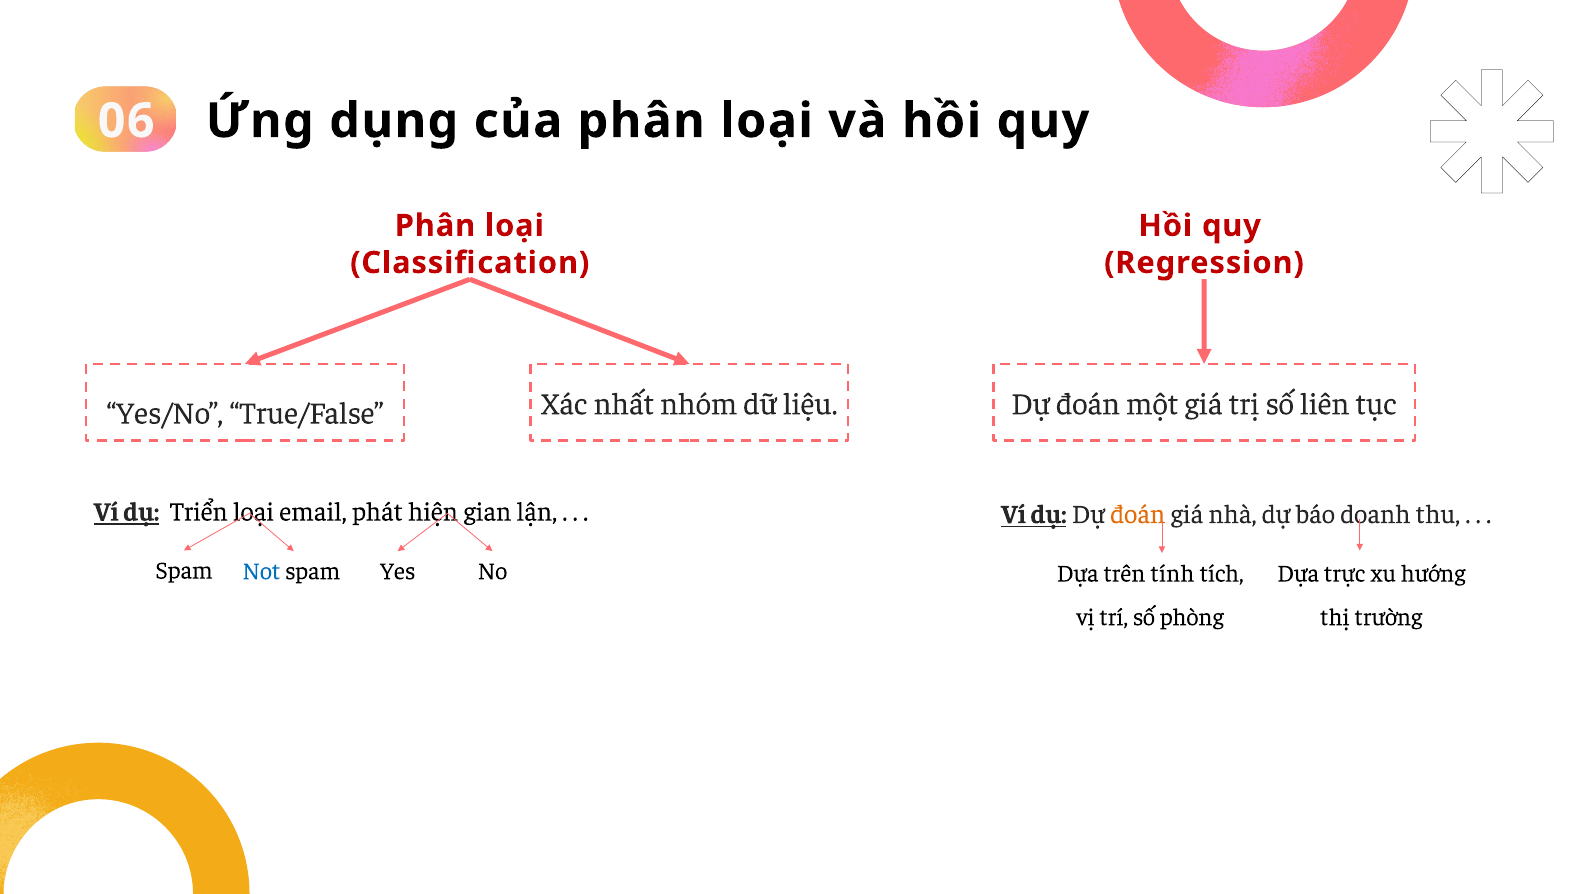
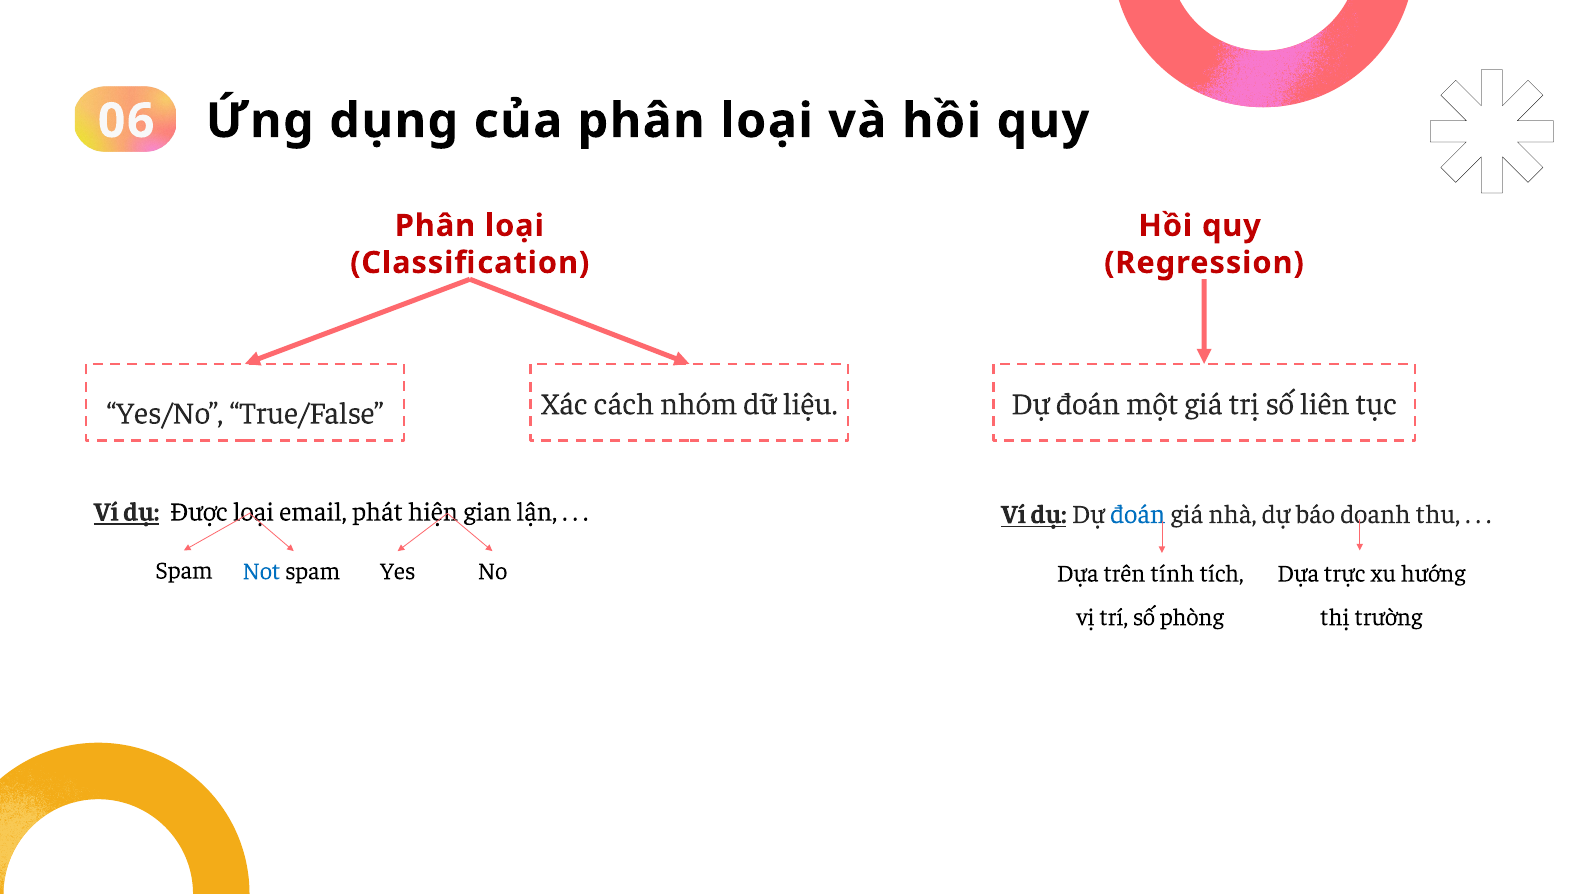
nhất: nhất -> cách
Triển: Triển -> Được
đoán at (1138, 514) colour: orange -> blue
